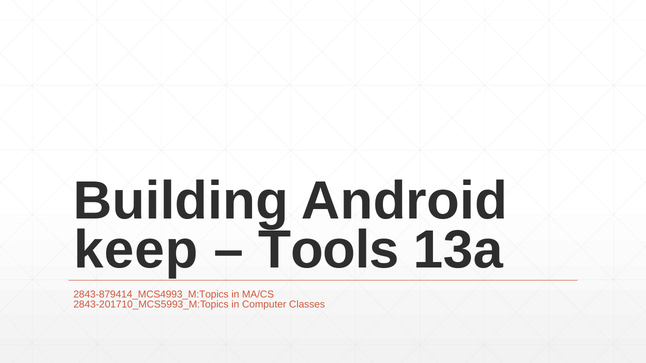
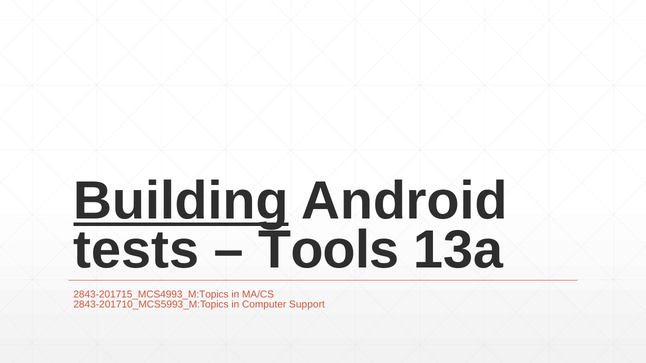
Building underline: none -> present
keep: keep -> tests
2843-879414_MCS4993_M:Topics: 2843-879414_MCS4993_M:Topics -> 2843-201715_MCS4993_M:Topics
Classes: Classes -> Support
